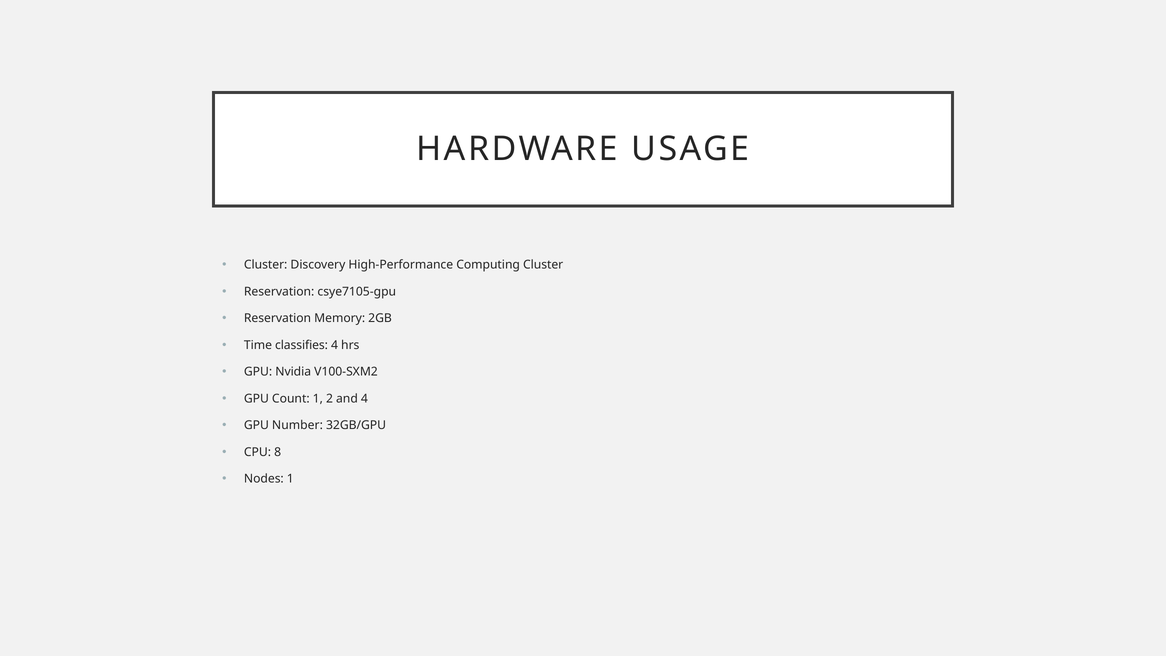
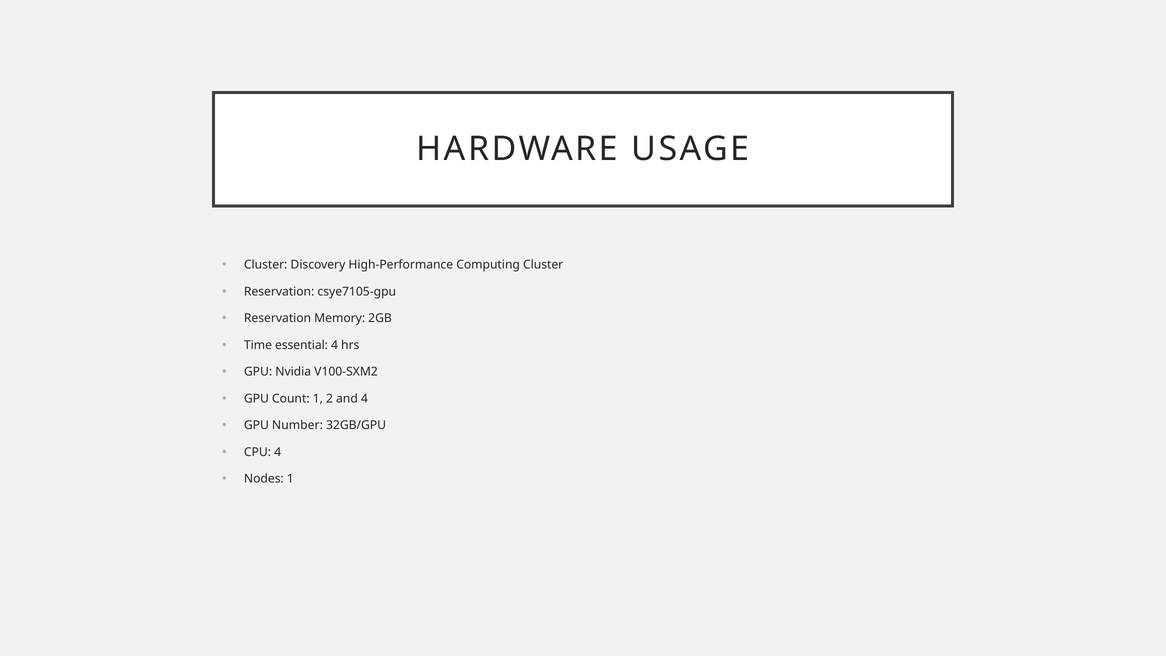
classifies: classifies -> essential
CPU 8: 8 -> 4
